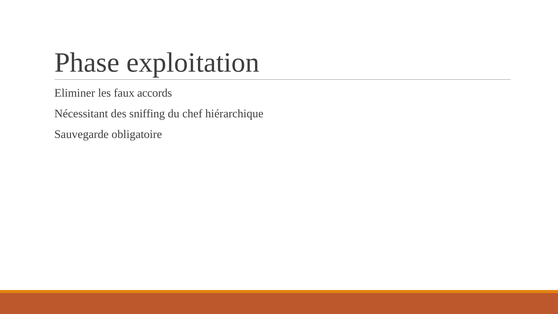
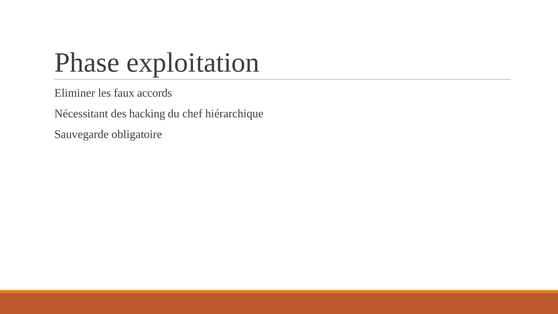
sniffing: sniffing -> hacking
